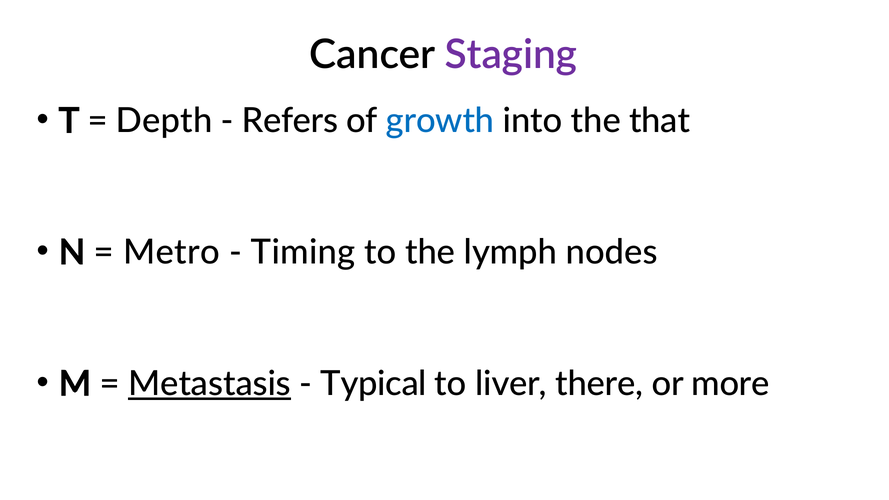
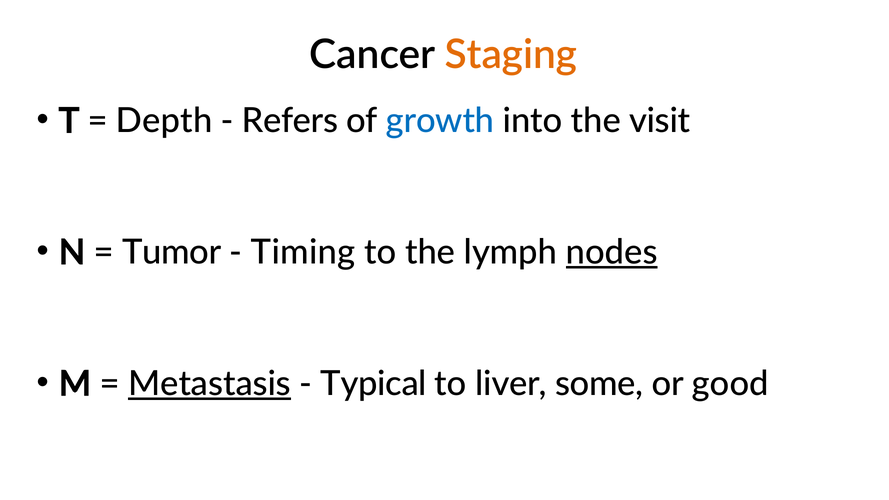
Staging colour: purple -> orange
that: that -> visit
Metro: Metro -> Tumor
nodes underline: none -> present
there: there -> some
more: more -> good
